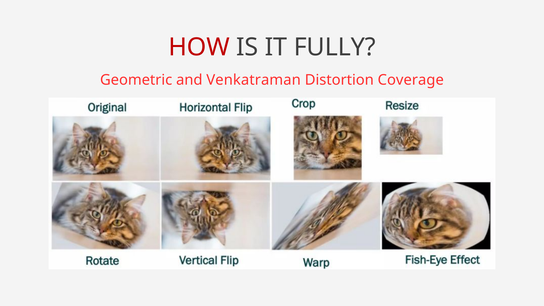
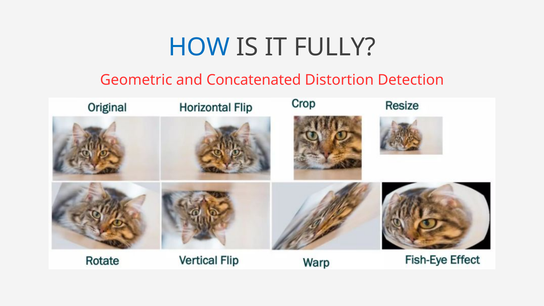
HOW colour: red -> blue
Venkatraman: Venkatraman -> Concatenated
Coverage: Coverage -> Detection
